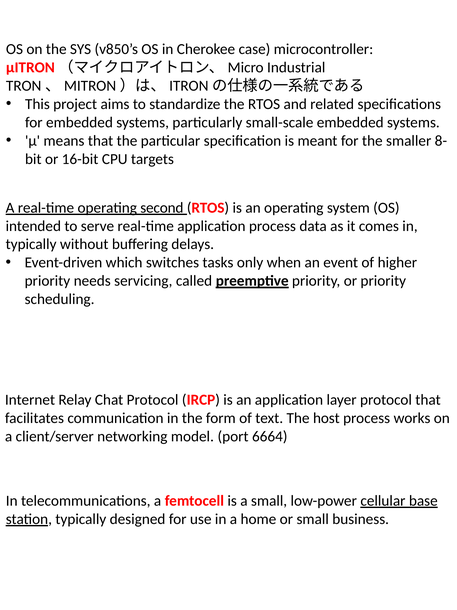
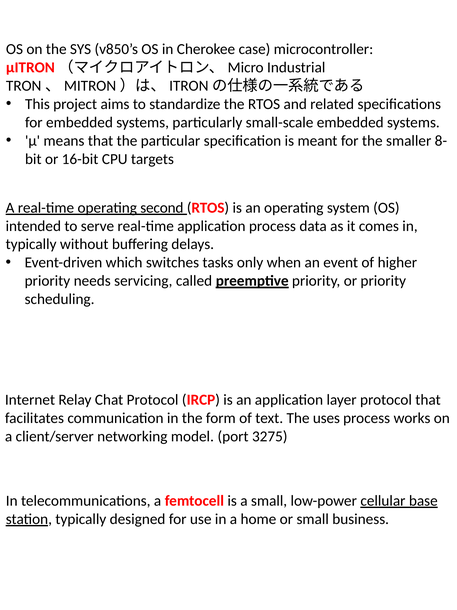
host: host -> uses
6664: 6664 -> 3275
